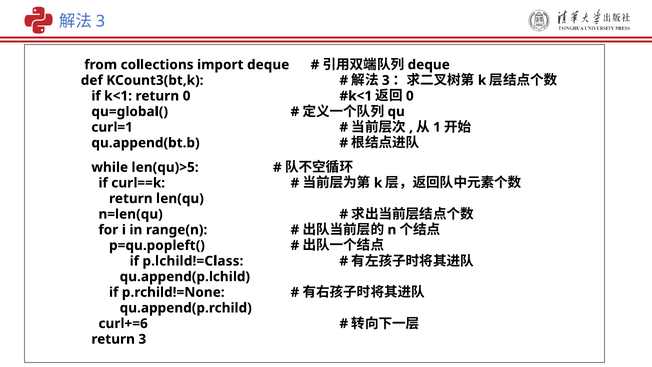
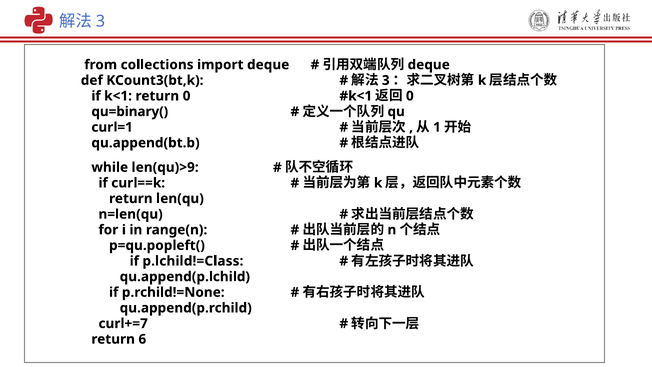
qu=global(: qu=global( -> qu=binary(
len(qu)>5: len(qu)>5 -> len(qu)>9
curl+=6: curl+=6 -> curl+=7
return 3: 3 -> 6
